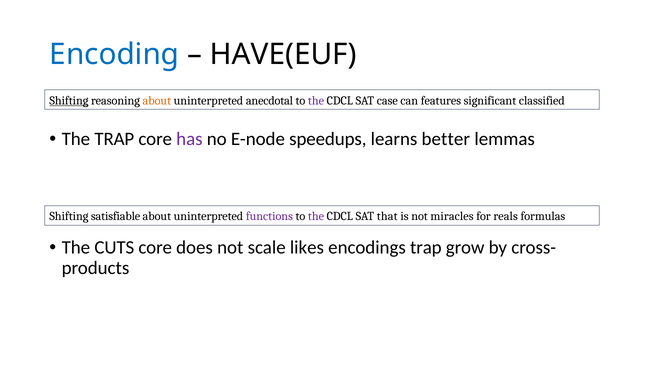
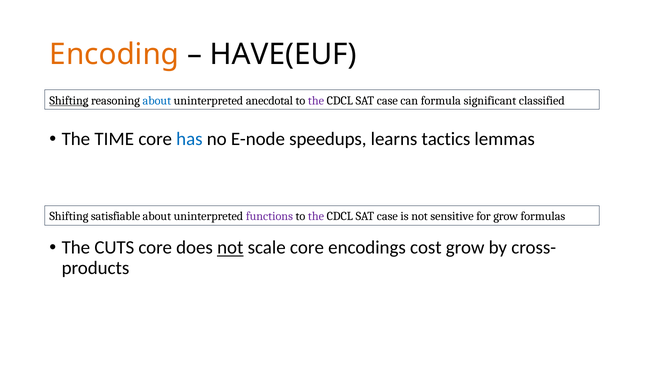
Encoding colour: blue -> orange
about at (157, 101) colour: orange -> blue
features: features -> formula
The TRAP: TRAP -> TIME
has colour: purple -> blue
better: better -> tactics
that at (387, 216): that -> case
miracles: miracles -> sensitive
for reals: reals -> grow
not at (230, 248) underline: none -> present
scale likes: likes -> core
encodings trap: trap -> cost
